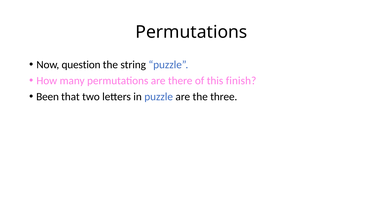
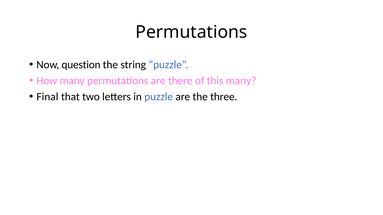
this finish: finish -> many
Been: Been -> Final
